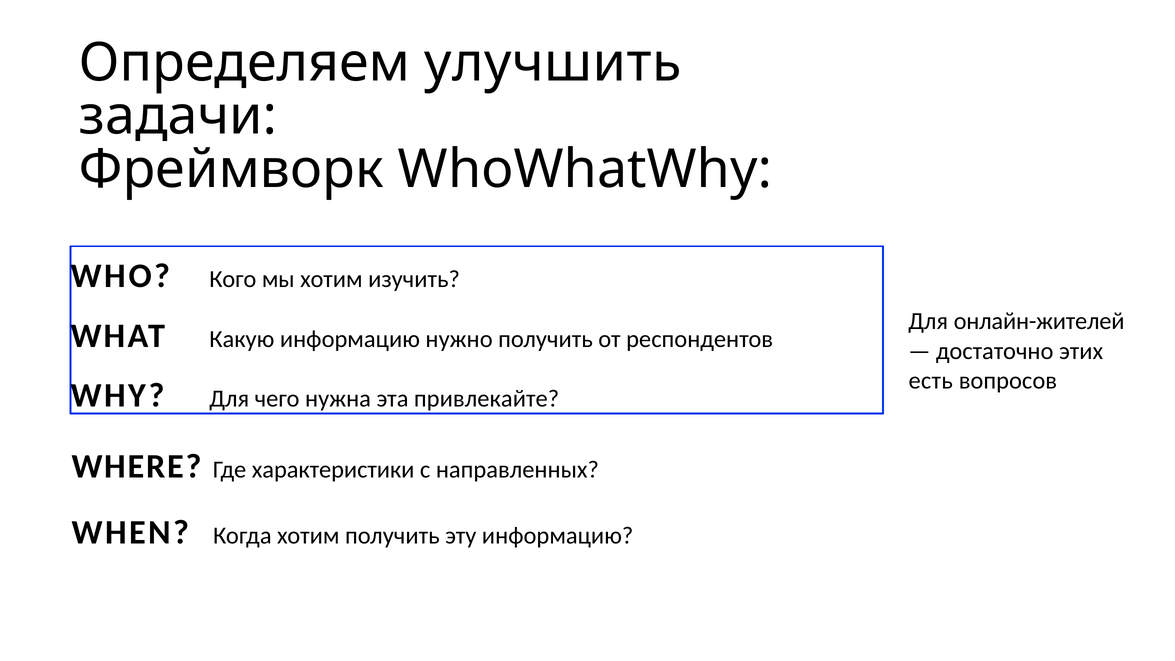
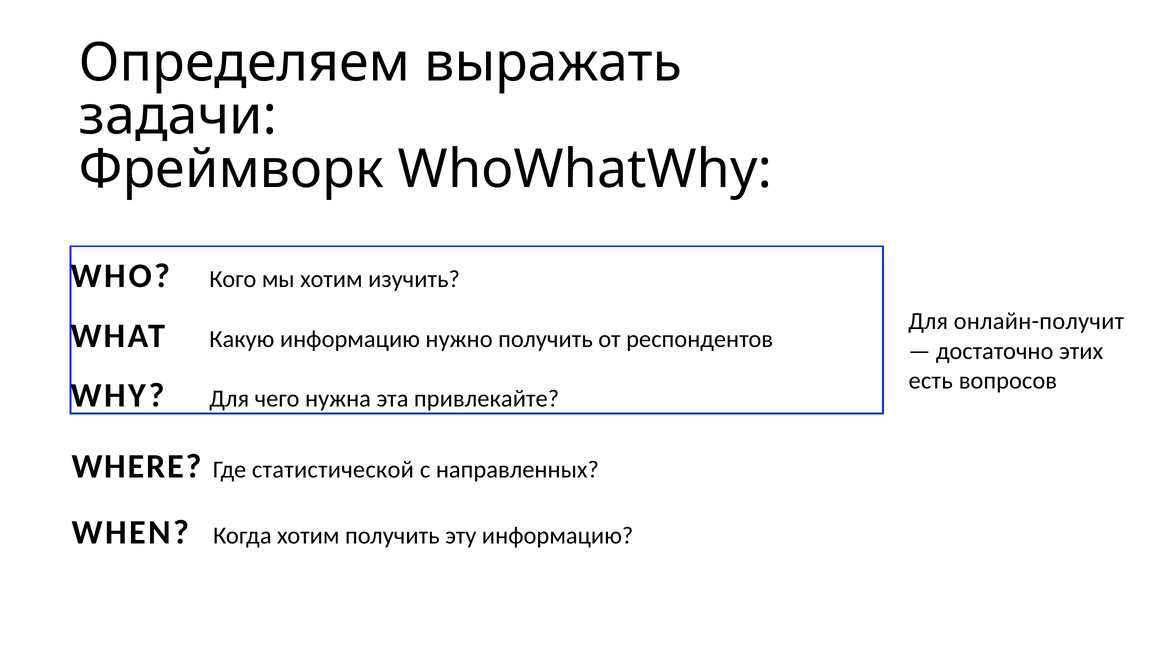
улучшить: улучшить -> выражать
онлайн-жителей: онлайн-жителей -> онлайн-получит
характеристики: характеристики -> статистической
